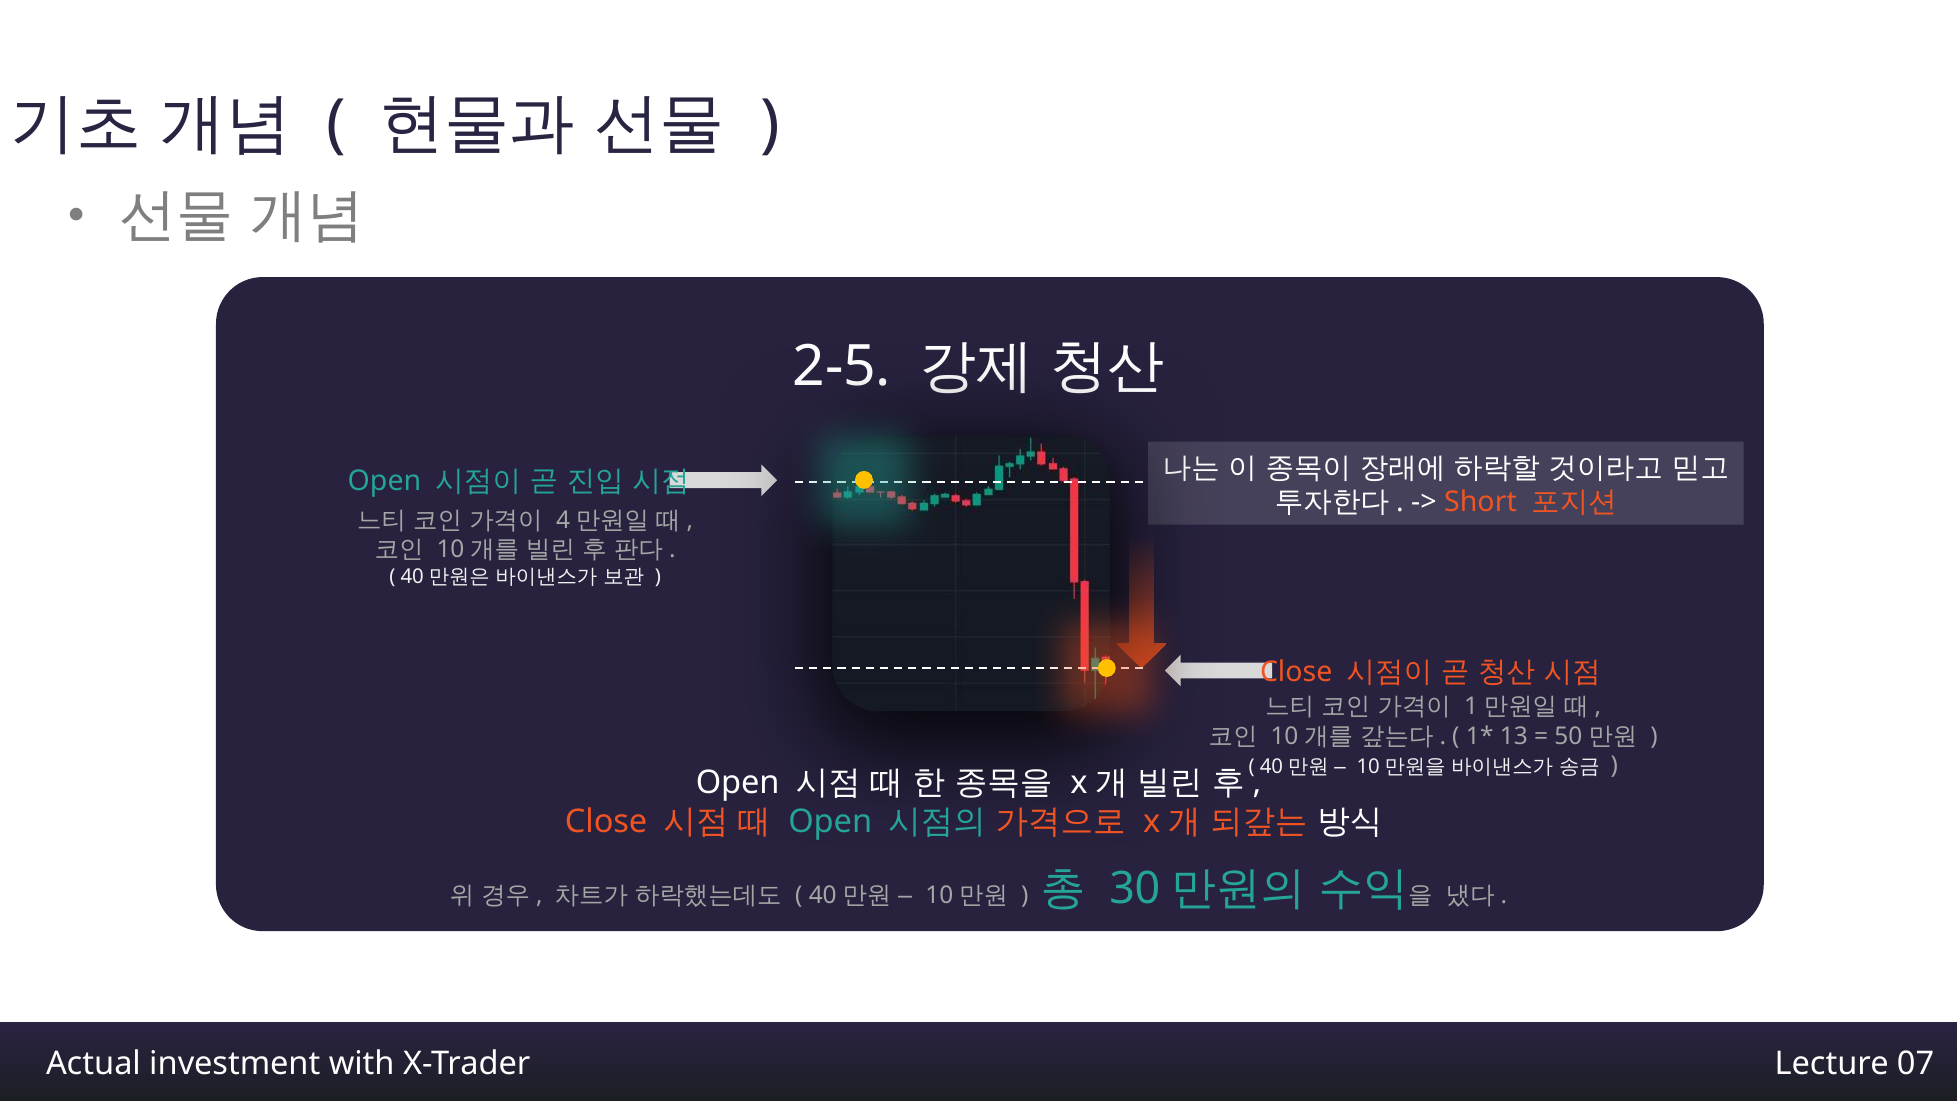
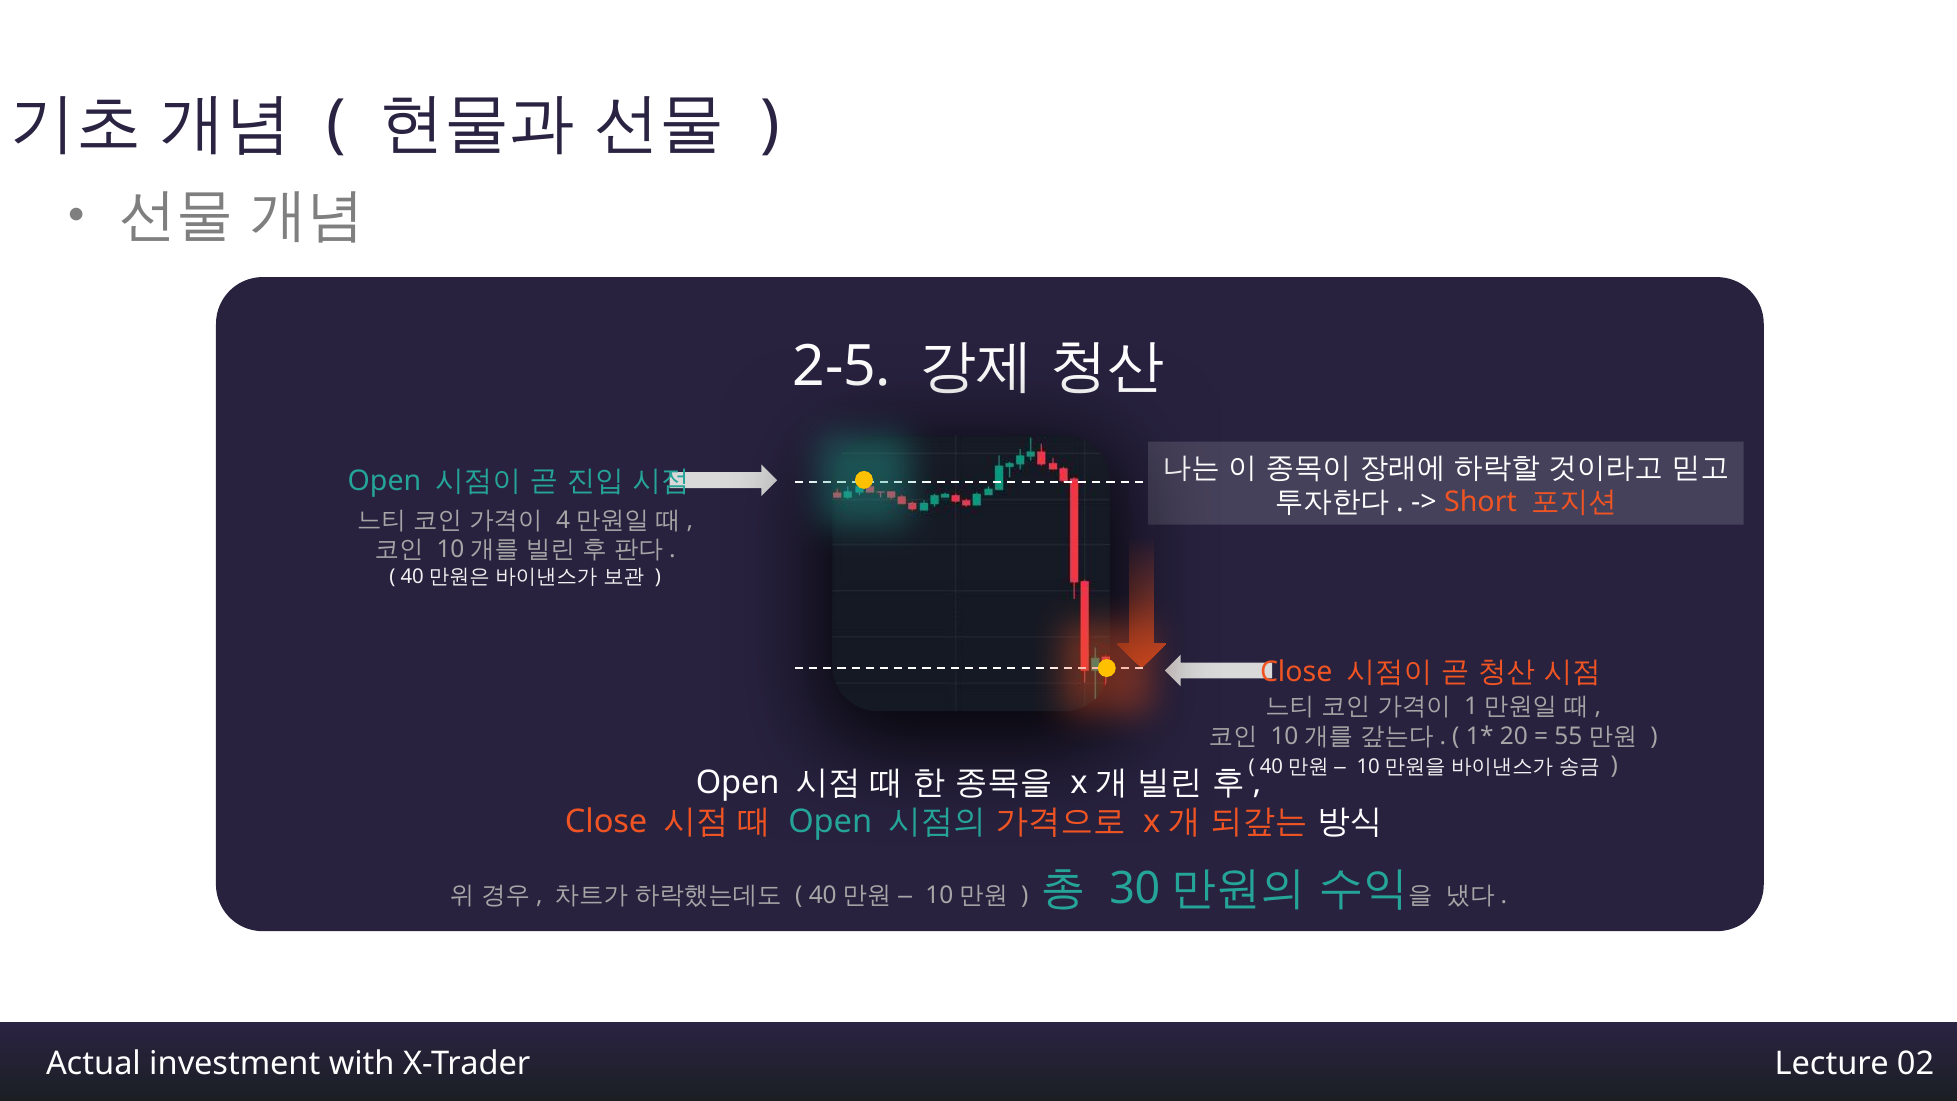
13: 13 -> 20
50: 50 -> 55
07: 07 -> 02
